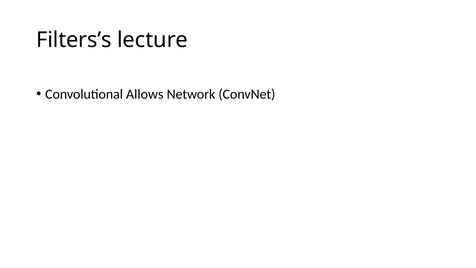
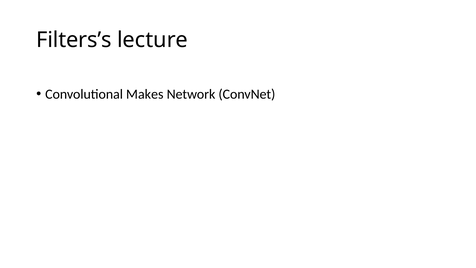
Allows: Allows -> Makes
